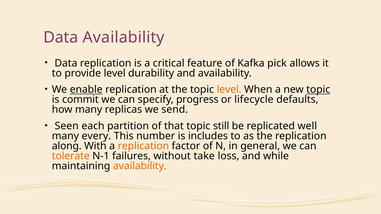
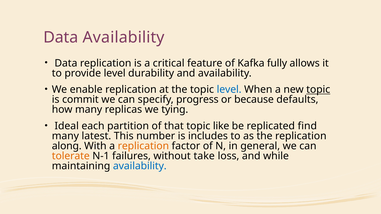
pick: pick -> fully
enable underline: present -> none
level at (229, 90) colour: orange -> blue
lifecycle: lifecycle -> because
send: send -> tying
Seen: Seen -> Ideal
still: still -> like
well: well -> find
every: every -> latest
availability at (140, 166) colour: orange -> blue
